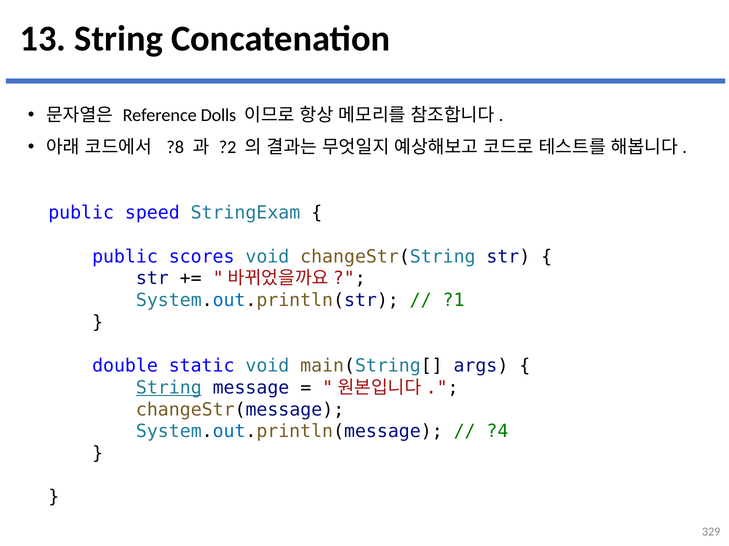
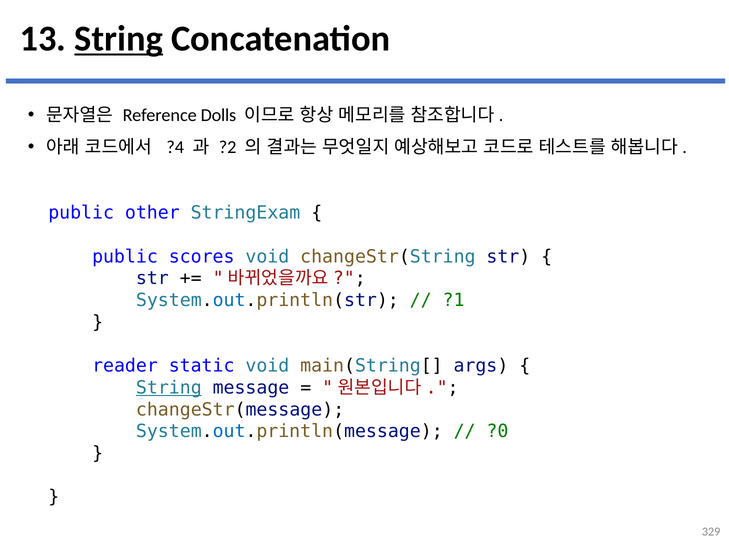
String at (119, 39) underline: none -> present
?8: ?8 -> ?4
speed: speed -> other
double: double -> reader
?4: ?4 -> ?0
